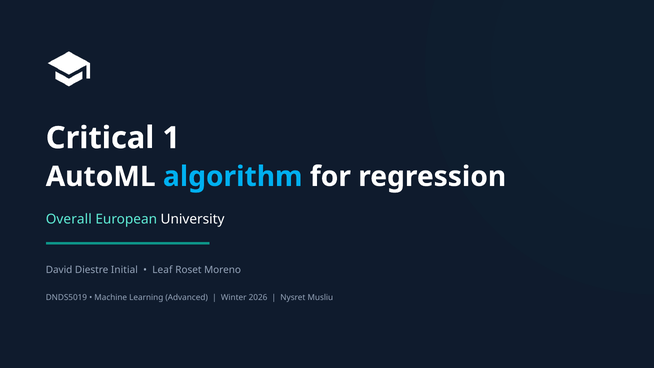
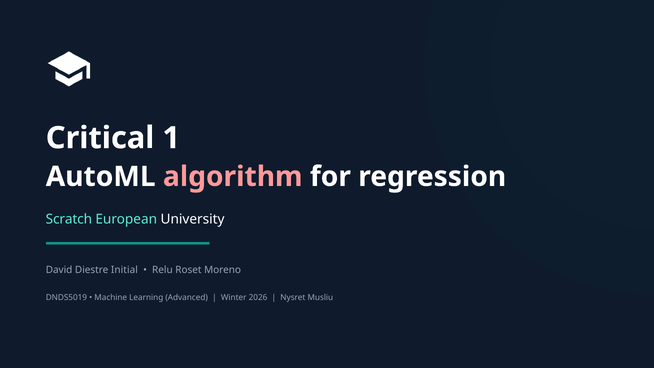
algorithm colour: light blue -> pink
Overall: Overall -> Scratch
Leaf: Leaf -> Relu
